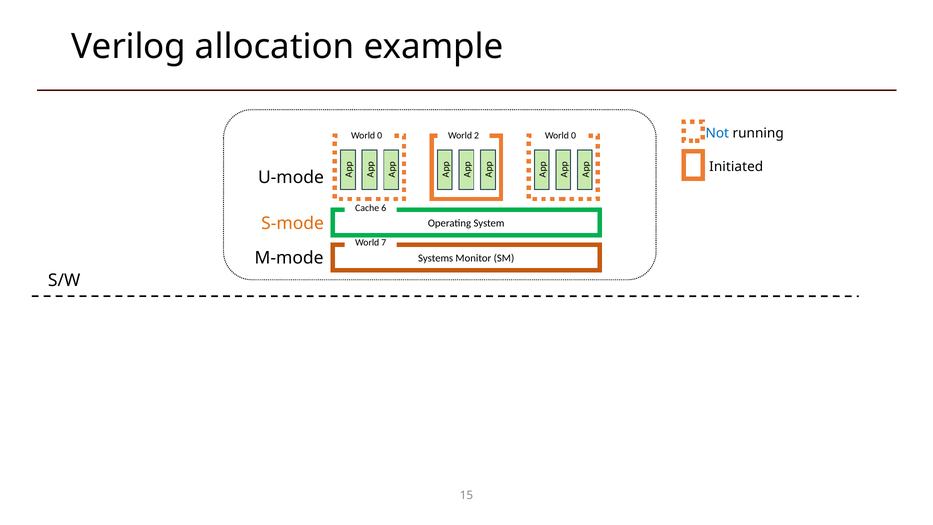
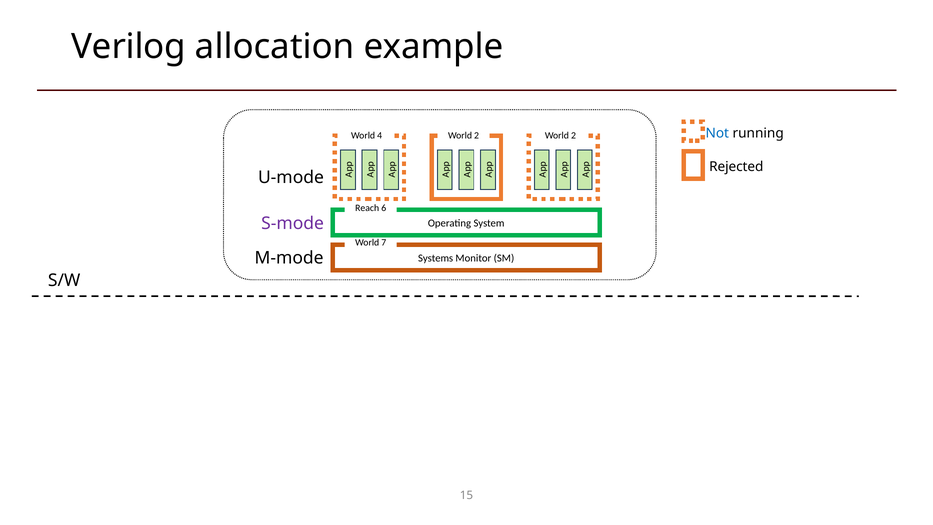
0 at (380, 135): 0 -> 4
0 at (573, 135): 0 -> 2
Initiated: Initiated -> Rejected
Cache: Cache -> Reach
S-mode colour: orange -> purple
